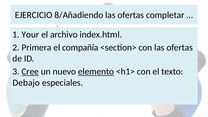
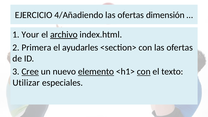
8/Añadiendo: 8/Añadiendo -> 4/Añadiendo
completar: completar -> dimensión
archivo underline: none -> present
compañía: compañía -> ayudarles
con at (144, 72) underline: none -> present
Debajo: Debajo -> Utilizar
